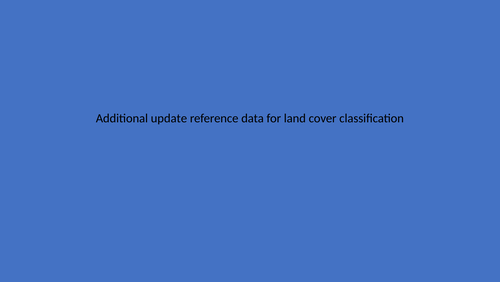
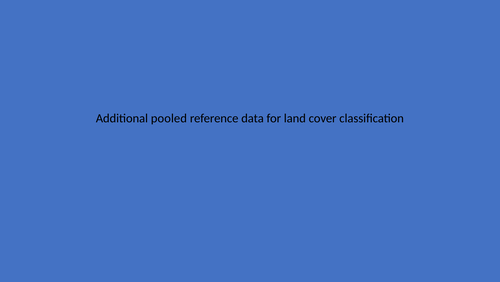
update: update -> pooled
